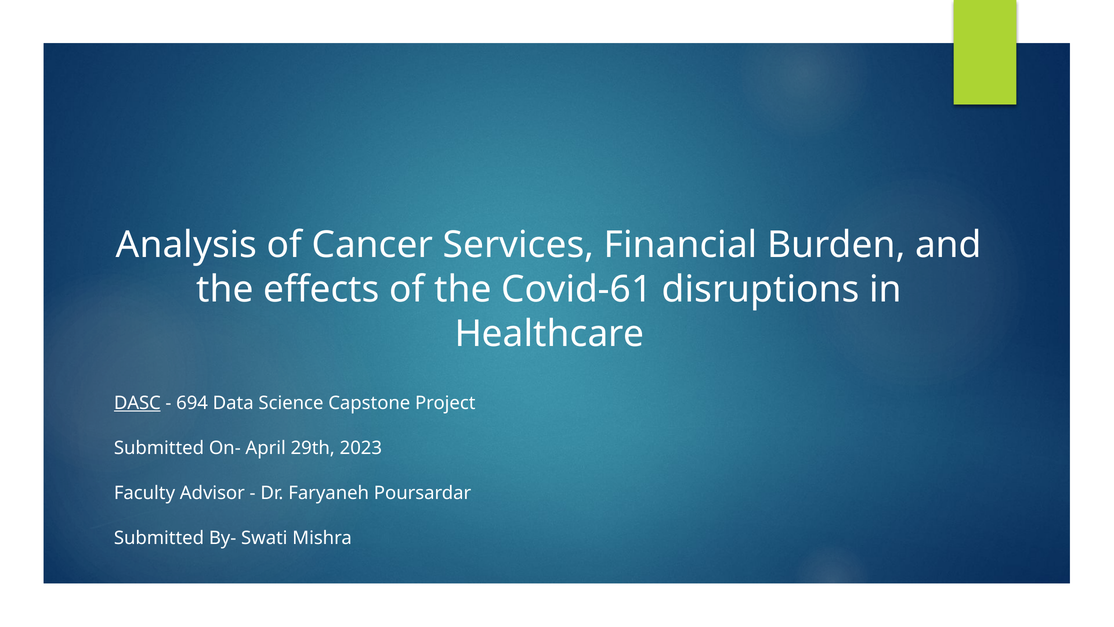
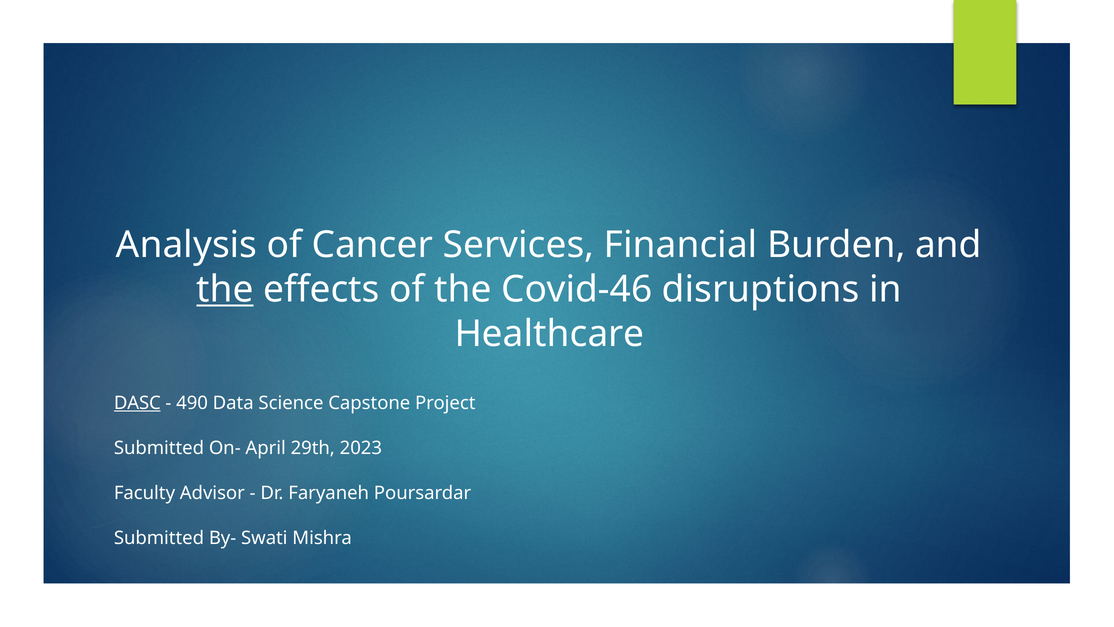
the at (225, 289) underline: none -> present
Covid-61: Covid-61 -> Covid-46
694: 694 -> 490
